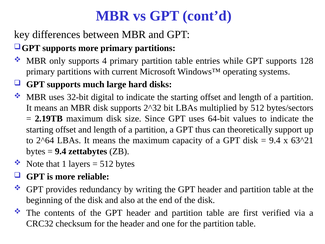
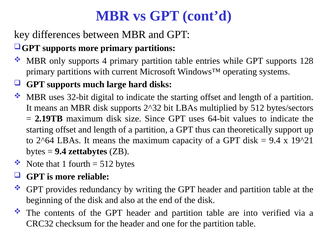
63^21: 63^21 -> 19^21
layers: layers -> fourth
first: first -> into
